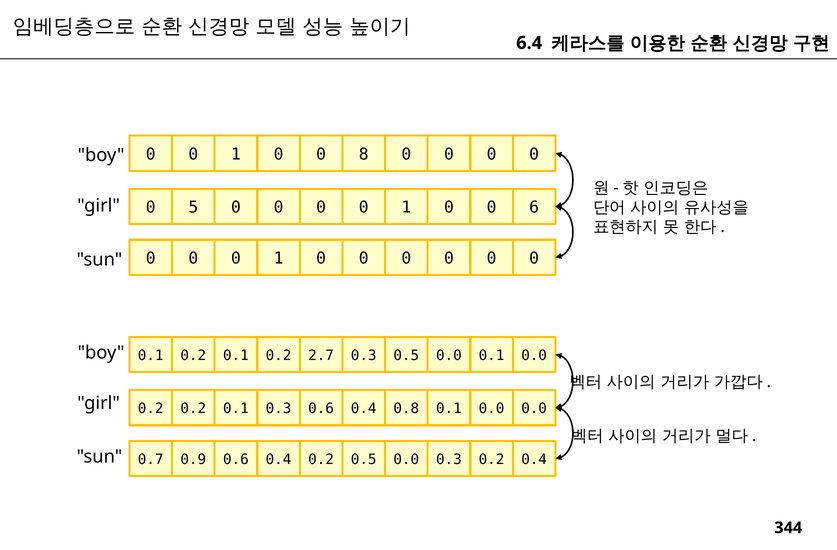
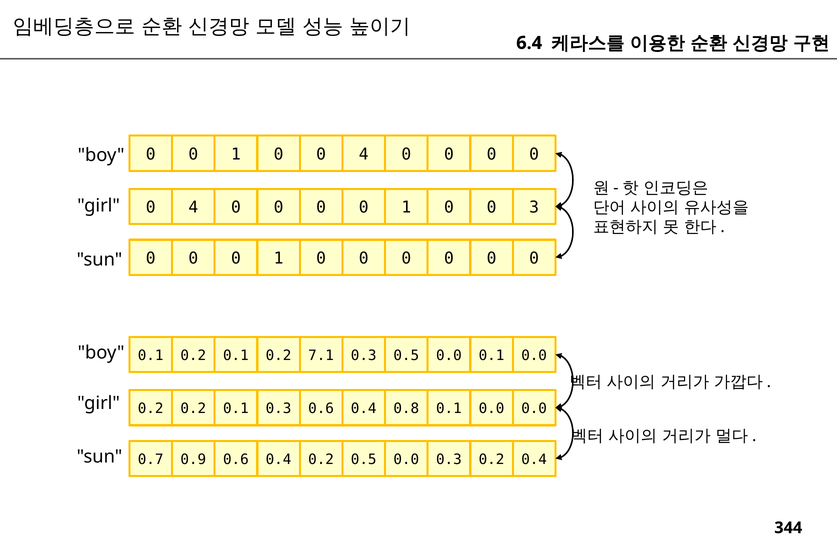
1 0 0 8: 8 -> 4
5 at (193, 208): 5 -> 4
6: 6 -> 3
2.7: 2.7 -> 7.1
